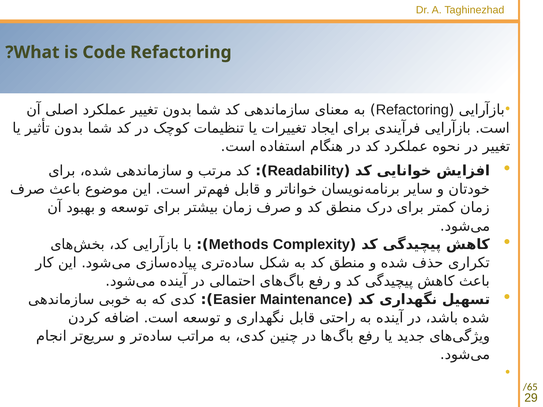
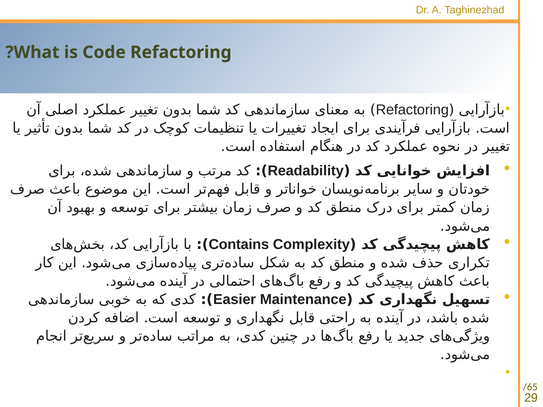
Methods: Methods -> Contains
